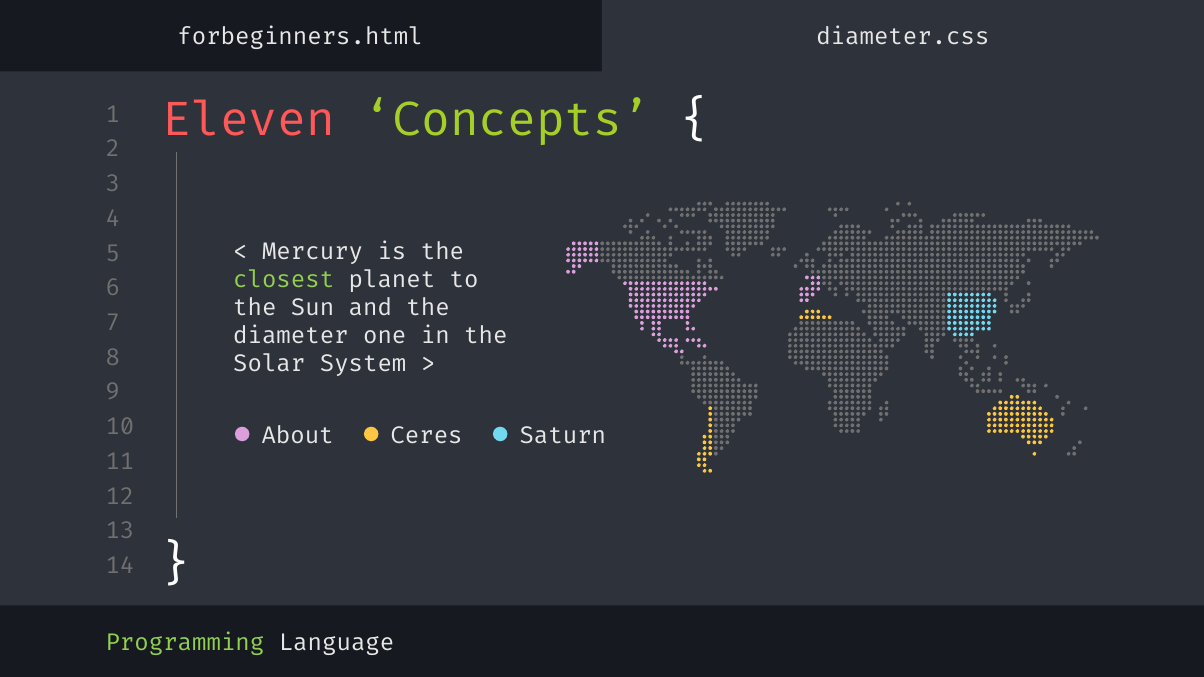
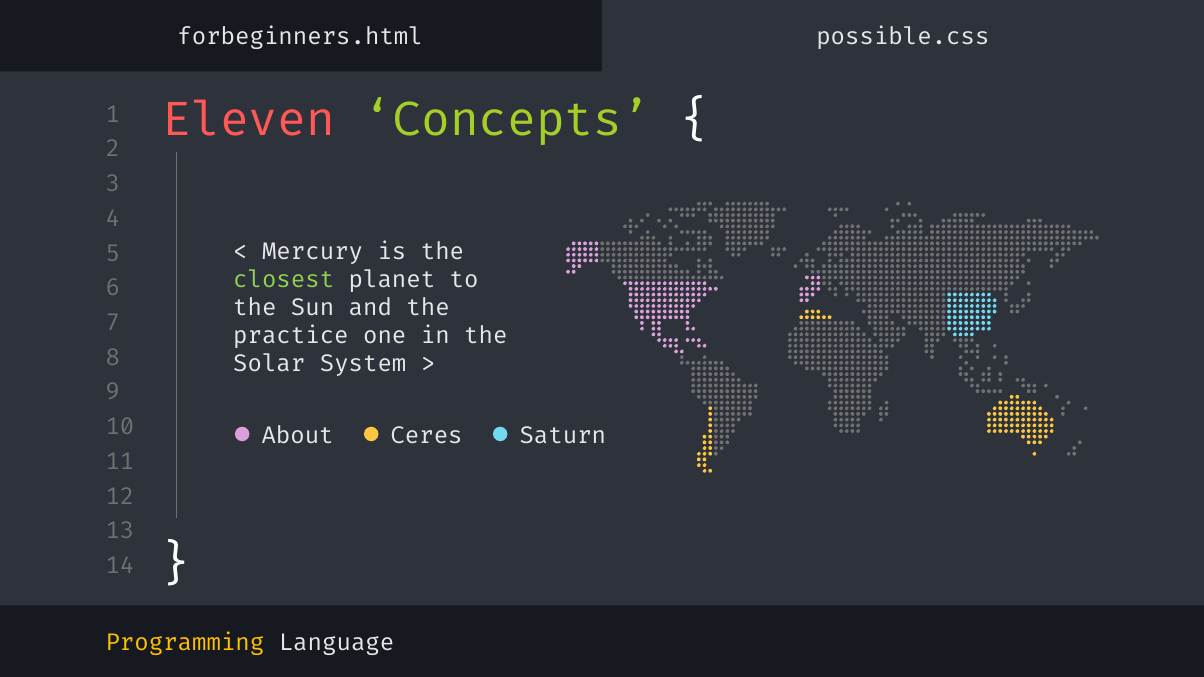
diameter.css: diameter.css -> possible.css
diameter: diameter -> practice
Programming colour: light green -> yellow
